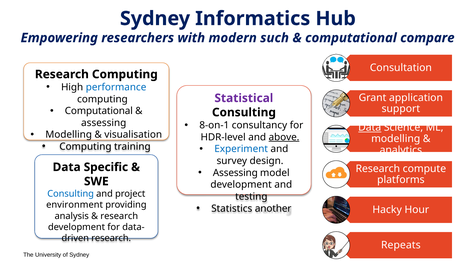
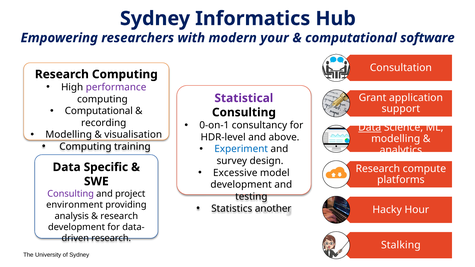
such: such -> your
compare: compare -> software
performance colour: blue -> purple
assessing at (104, 123): assessing -> recording
8-on-1: 8-on-1 -> 0-on-1
above underline: present -> none
Assessing at (235, 173): Assessing -> Excessive
Consulting at (71, 194) colour: blue -> purple
Repeats: Repeats -> Stalking
